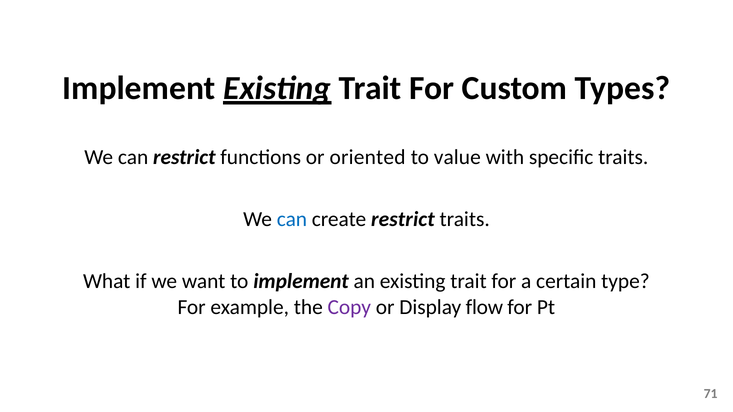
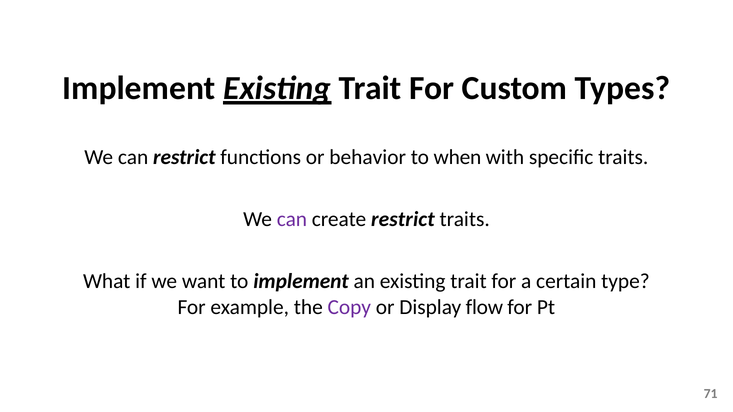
oriented: oriented -> behavior
value: value -> when
can at (292, 219) colour: blue -> purple
